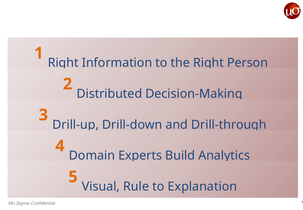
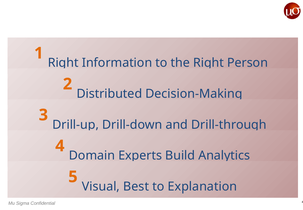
Rule: Rule -> Best
